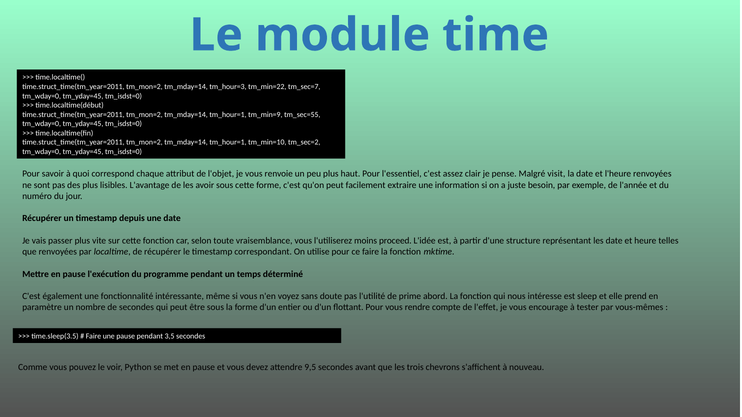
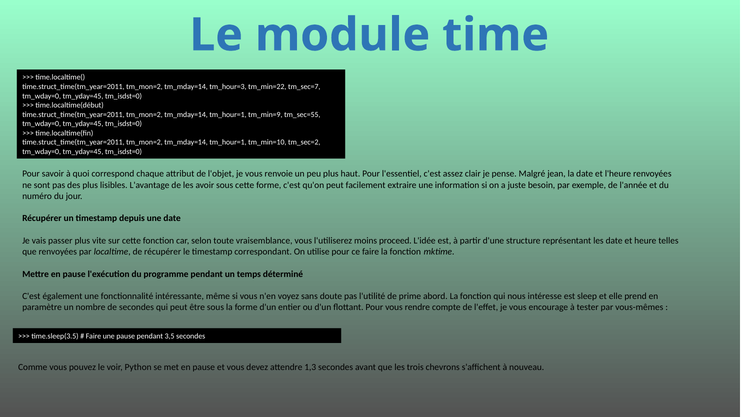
visit: visit -> jean
9,5: 9,5 -> 1,3
